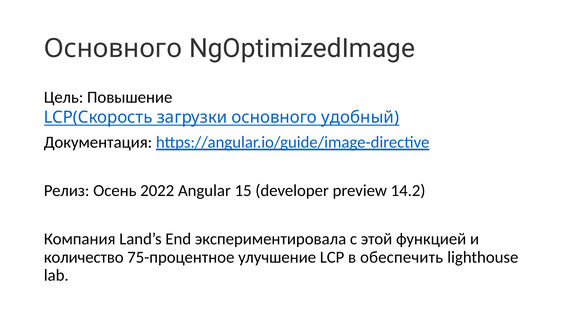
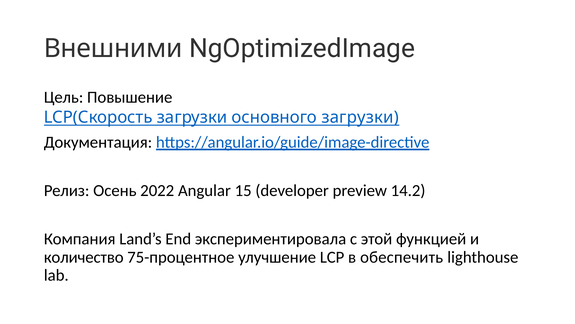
Основного at (113, 48): Основного -> Внешними
основного удобный: удобный -> загрузки
